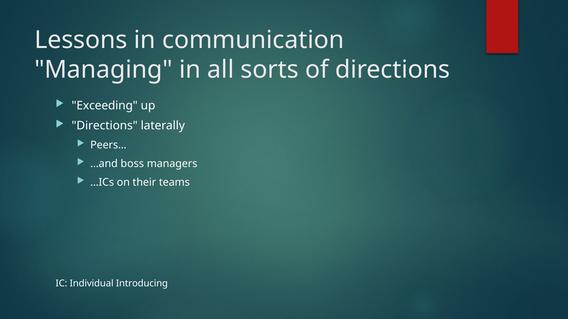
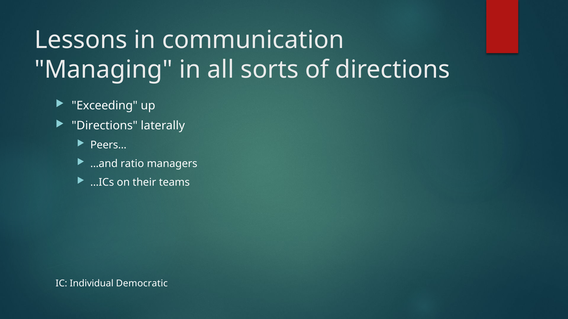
boss: boss -> ratio
Introducing: Introducing -> Democratic
